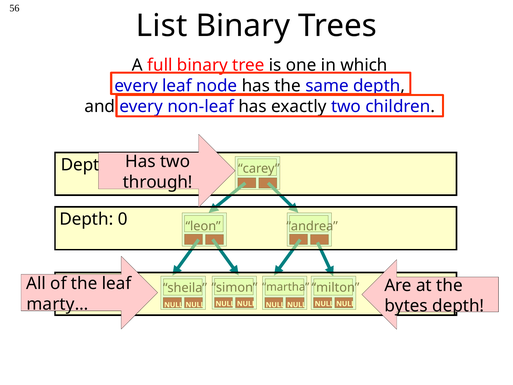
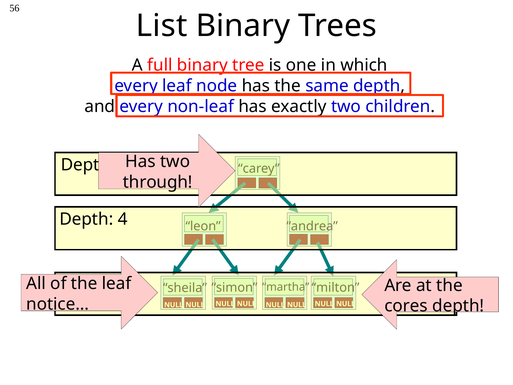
0 at (123, 219): 0 -> 4
marty…: marty… -> notice…
bytes: bytes -> cores
